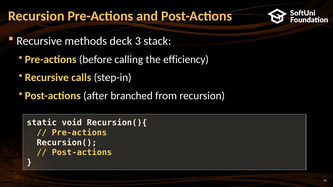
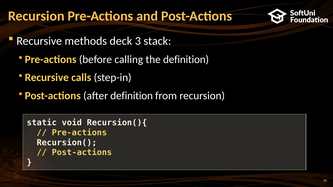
the efficiency: efficiency -> definition
after branched: branched -> definition
